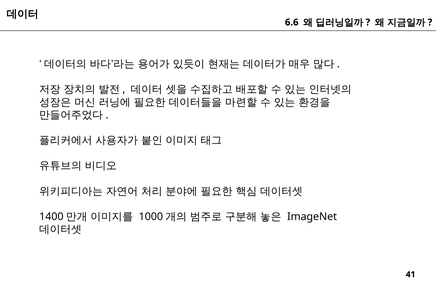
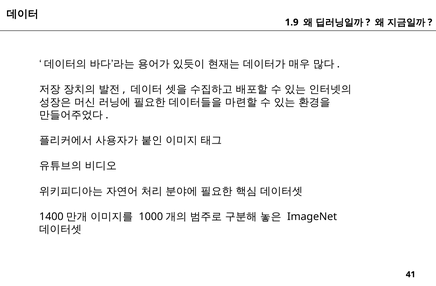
6.6: 6.6 -> 1.9
